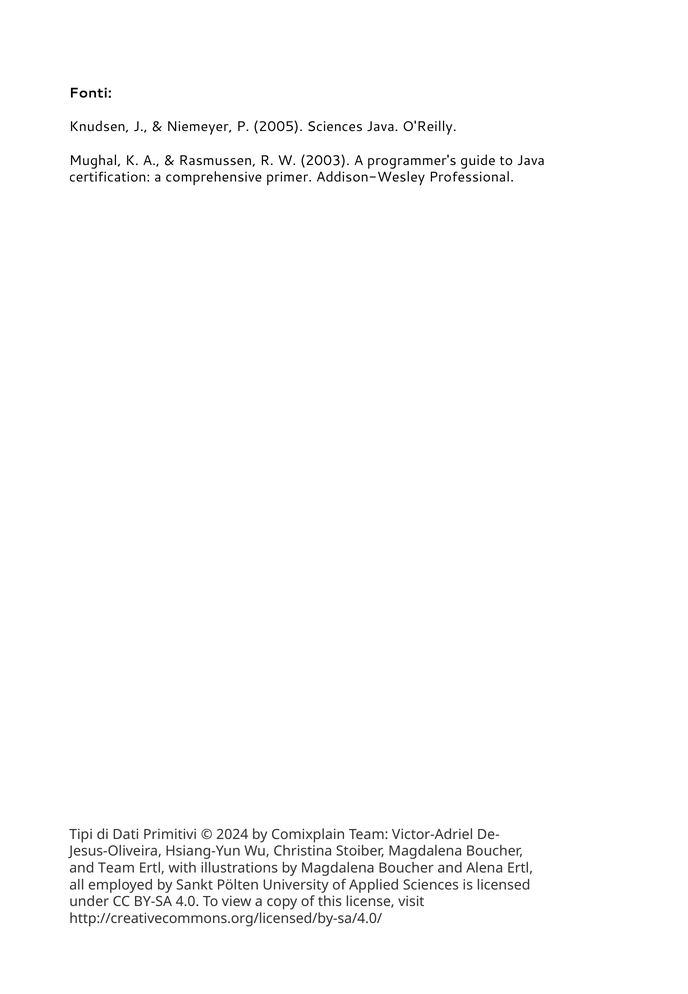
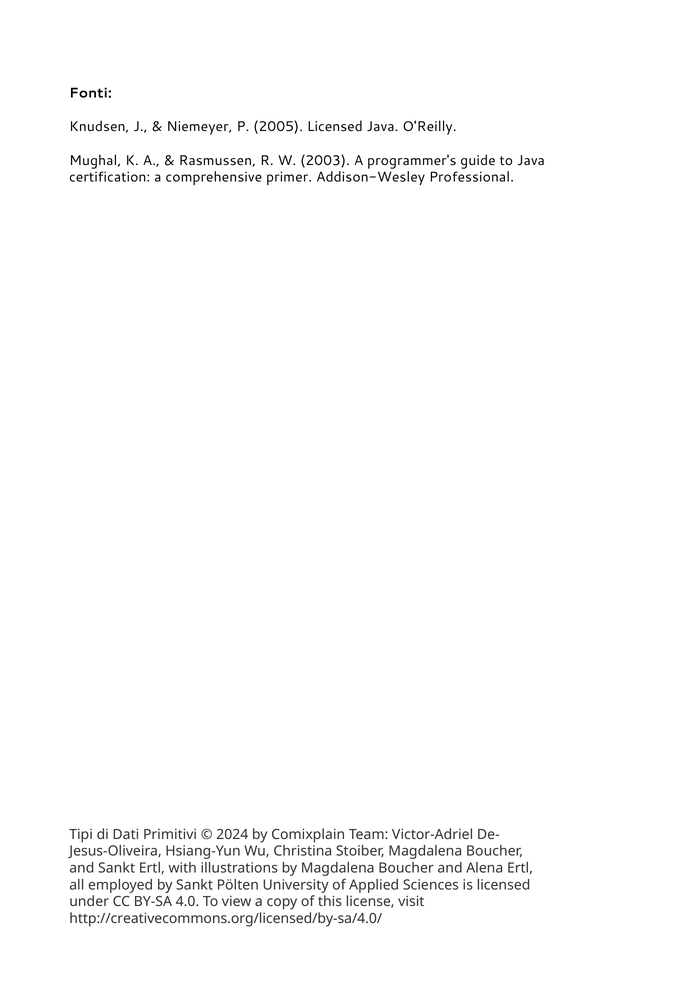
2005 Sciences: Sciences -> Licensed
and Team: Team -> Sankt
